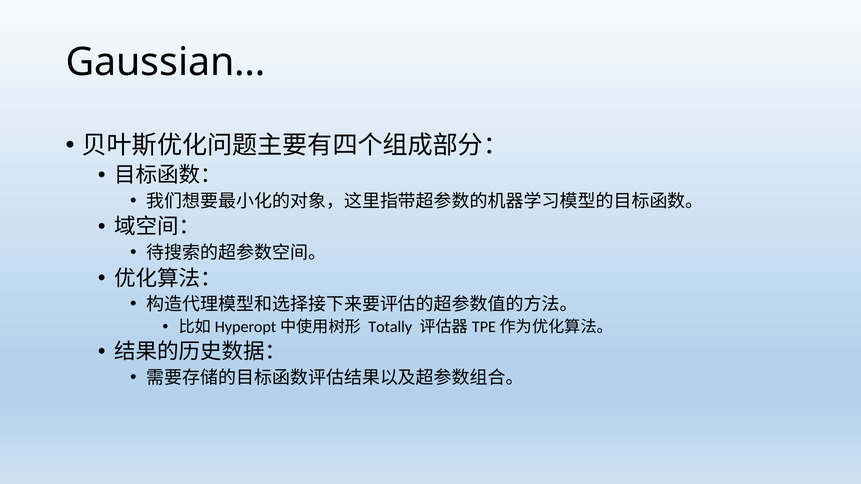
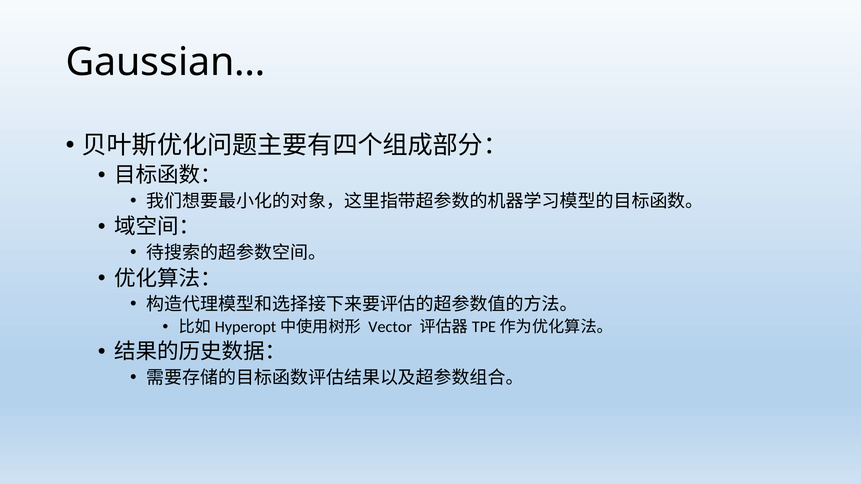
Totally: Totally -> Vector
